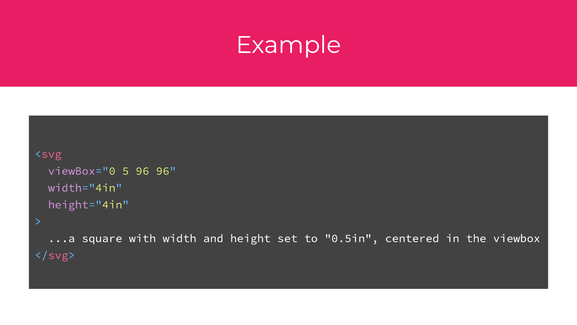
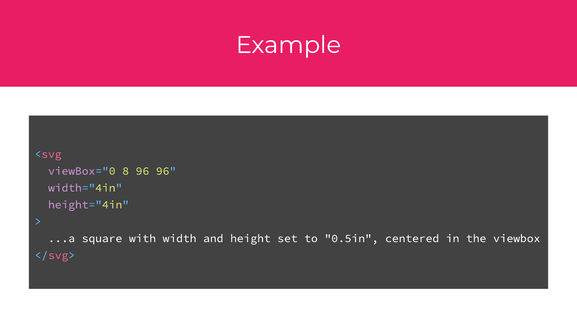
5: 5 -> 8
